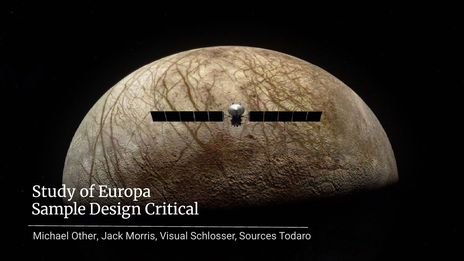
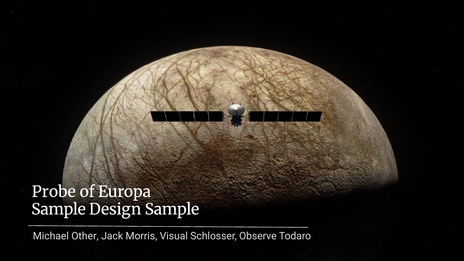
Study: Study -> Probe
Design Critical: Critical -> Sample
Sources: Sources -> Observe
